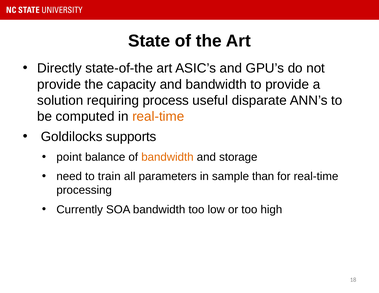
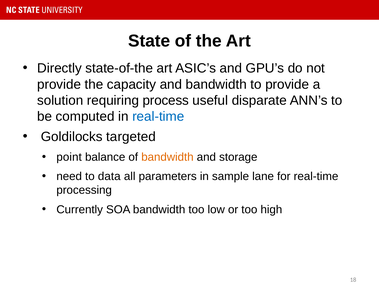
real-time at (158, 117) colour: orange -> blue
supports: supports -> targeted
train: train -> data
than: than -> lane
